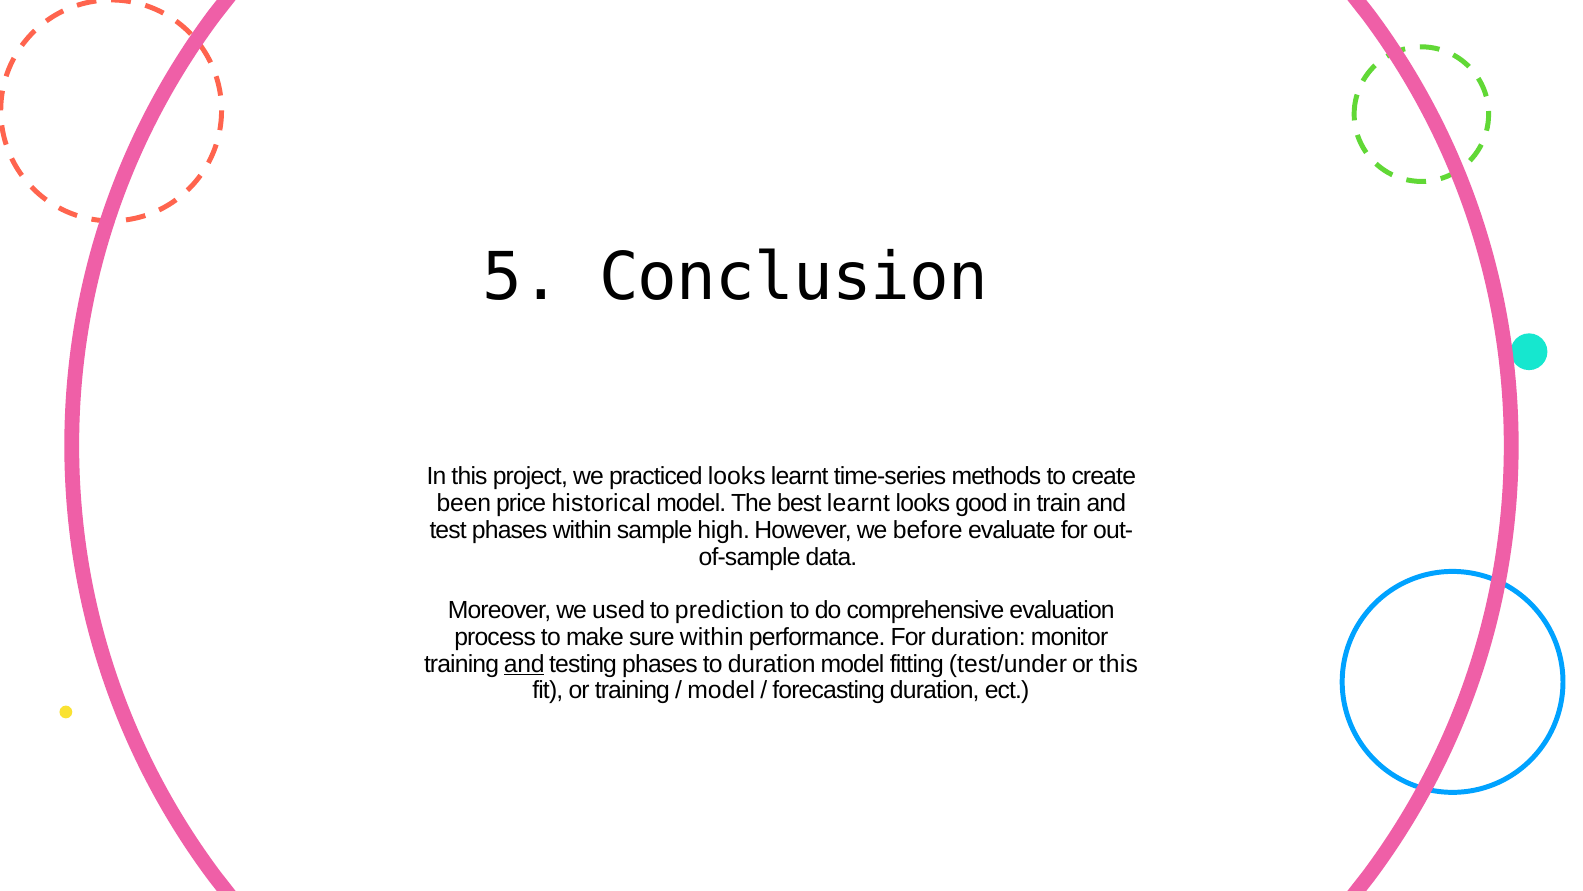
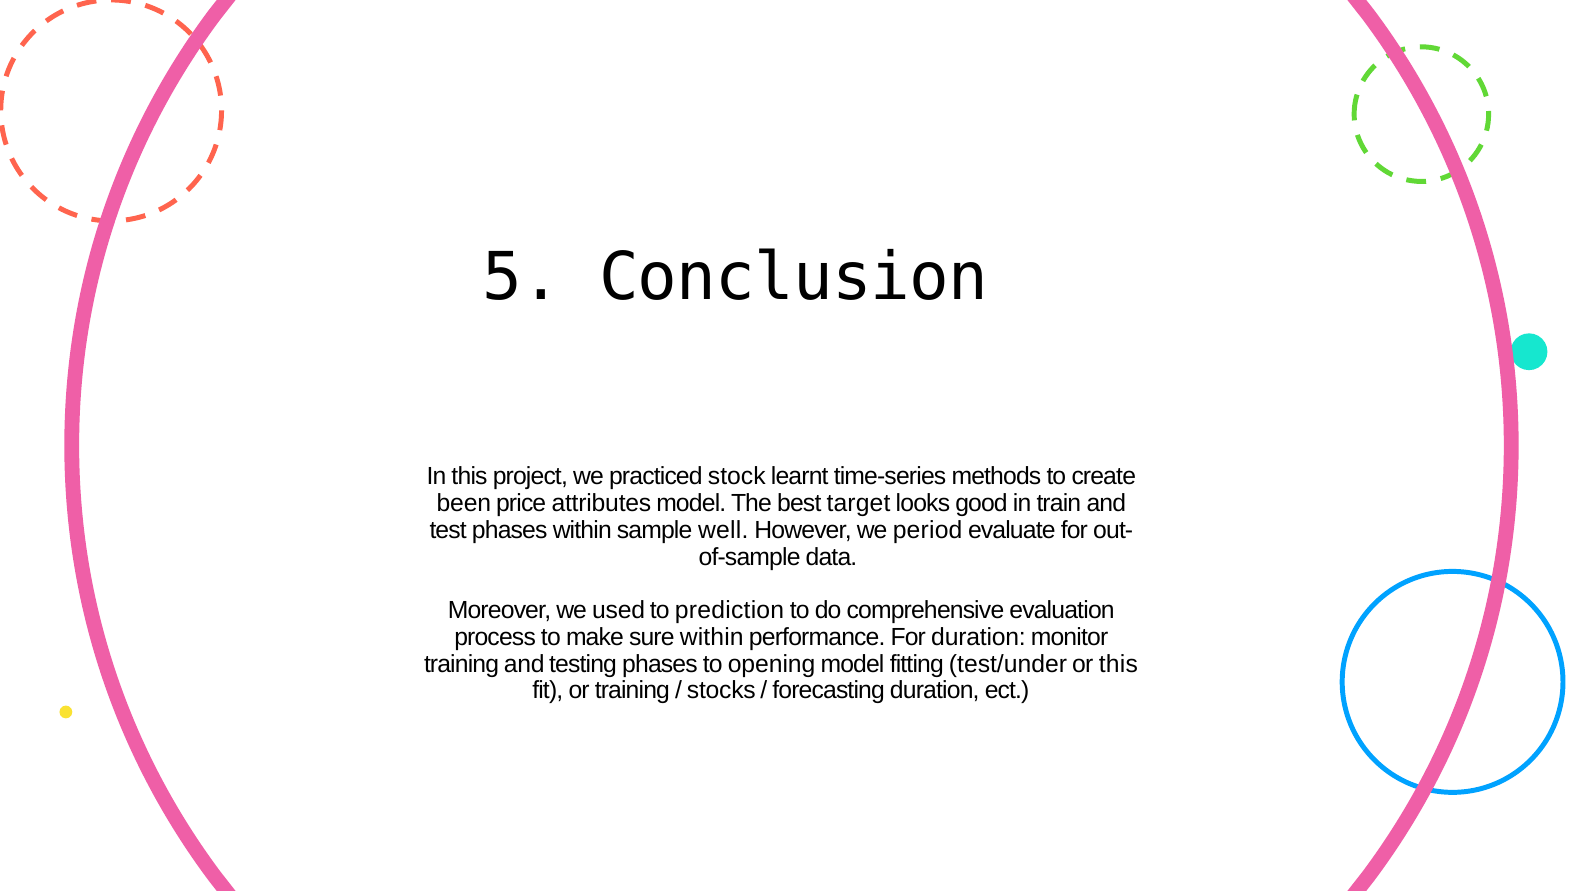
practiced looks: looks -> stock
historical: historical -> attributes
best learnt: learnt -> target
high: high -> well
before: before -> period
and at (524, 663) underline: present -> none
to duration: duration -> opening
model at (721, 690): model -> stocks
